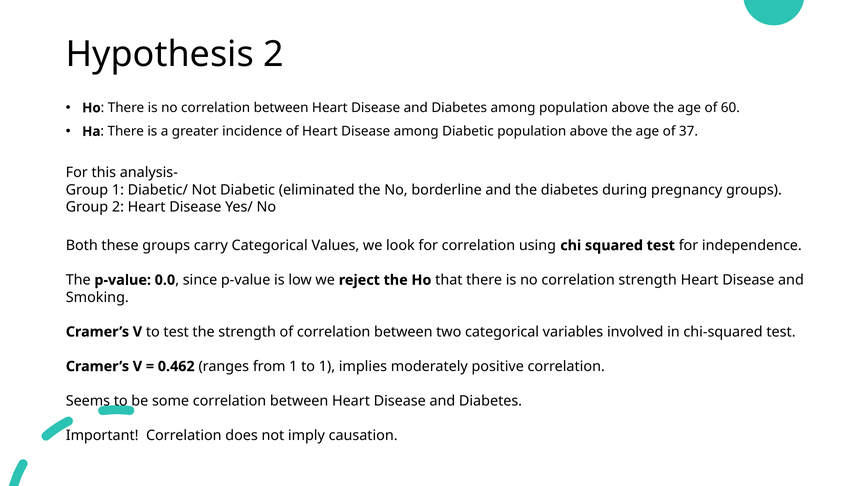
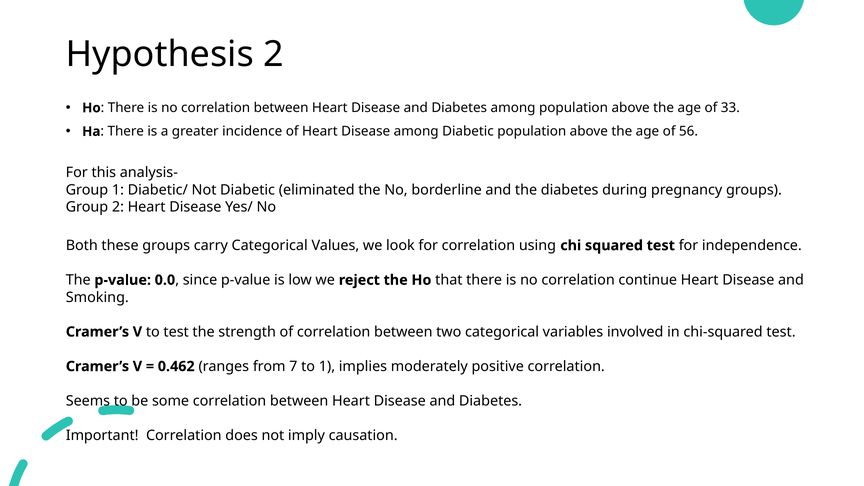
60: 60 -> 33
37: 37 -> 56
correlation strength: strength -> continue
from 1: 1 -> 7
